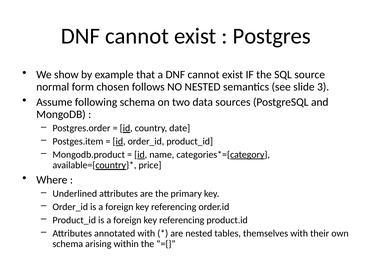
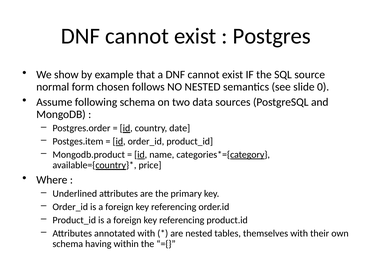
3: 3 -> 0
arising: arising -> having
